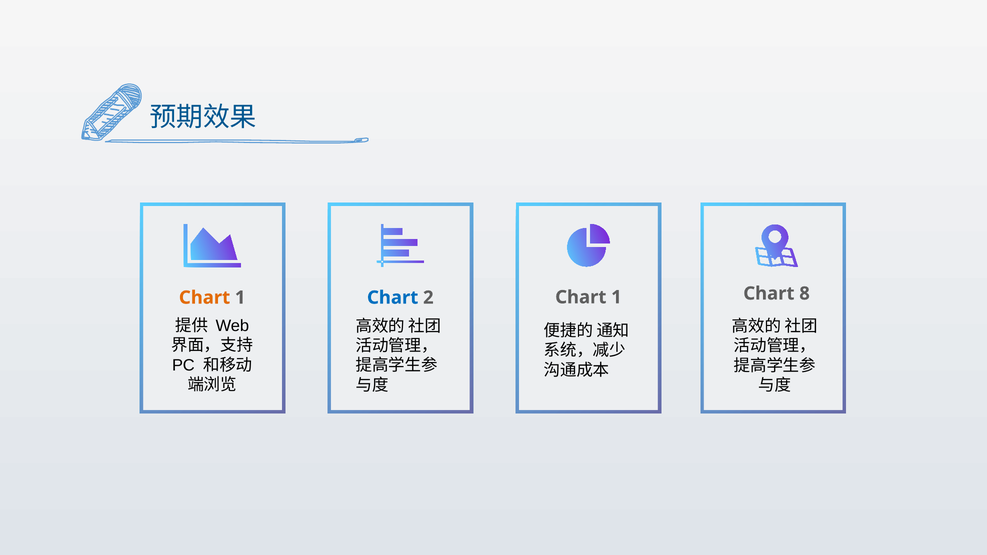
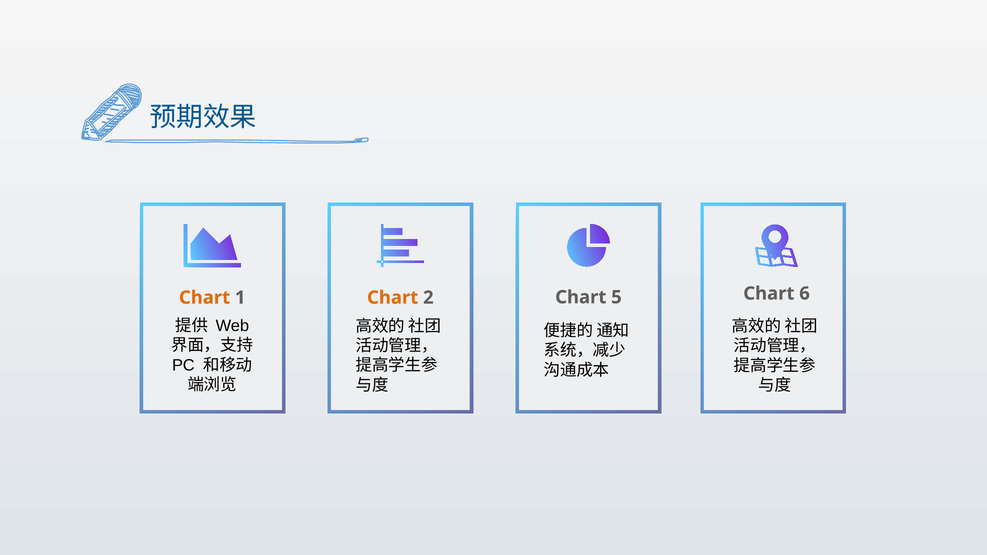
Chart at (393, 298) colour: blue -> orange
2 Chart 1: 1 -> 5
8: 8 -> 6
